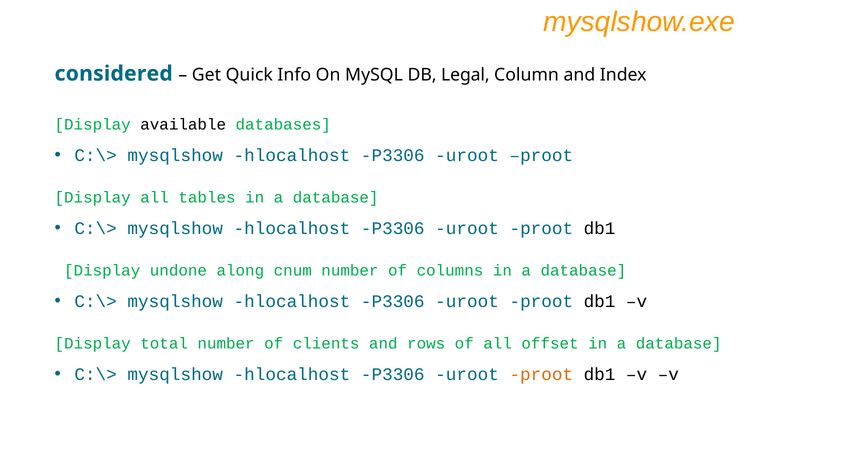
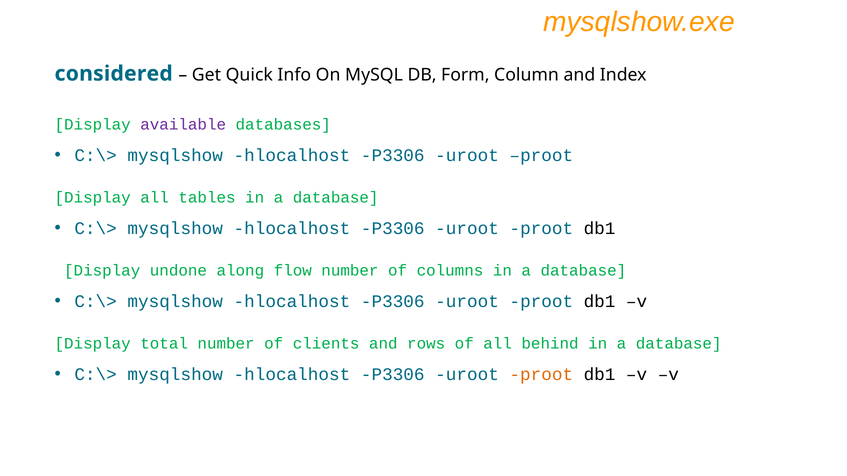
Legal: Legal -> Form
available colour: black -> purple
cnum: cnum -> flow
offset: offset -> behind
